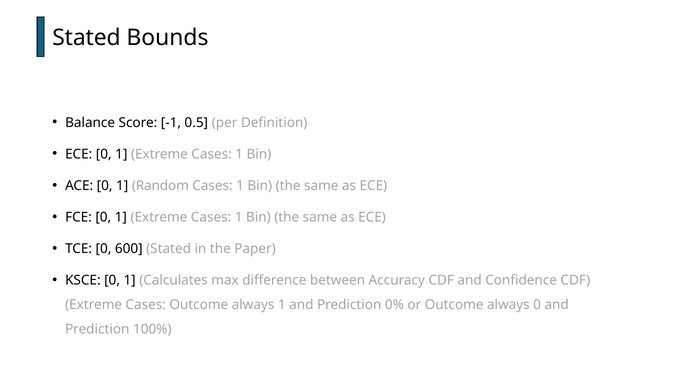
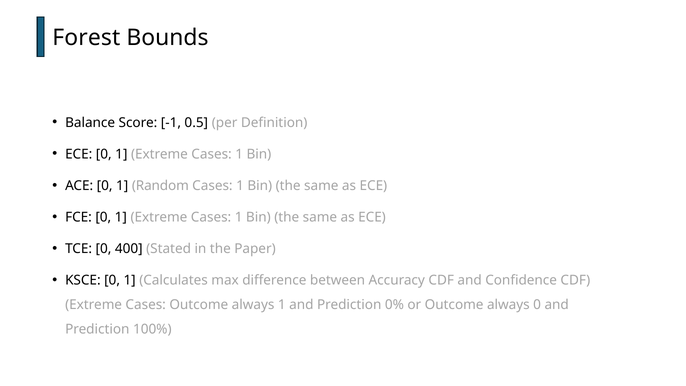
Stated at (86, 38): Stated -> Forest
600: 600 -> 400
